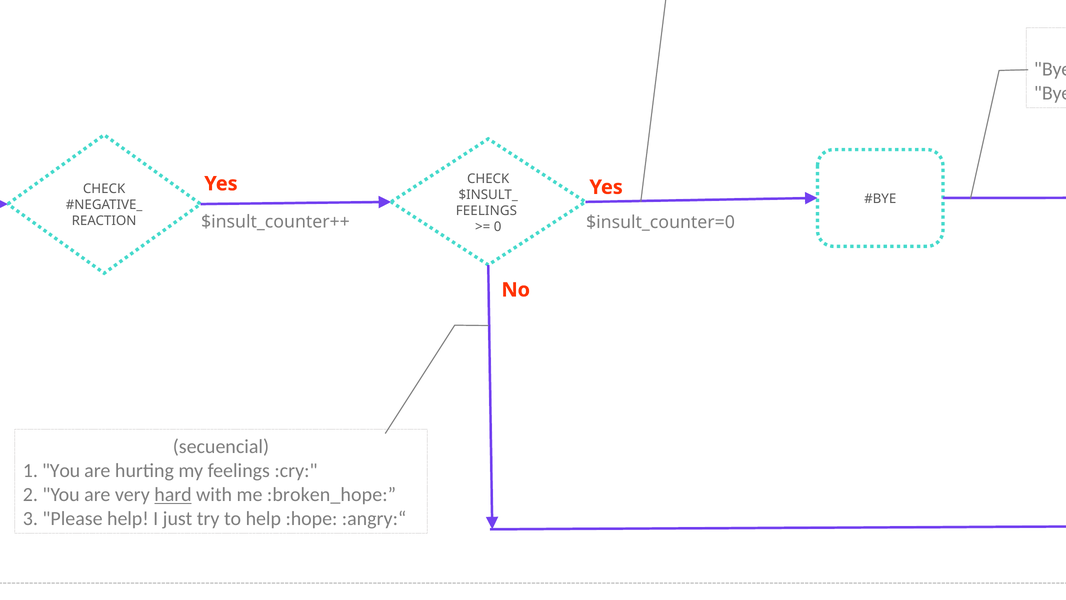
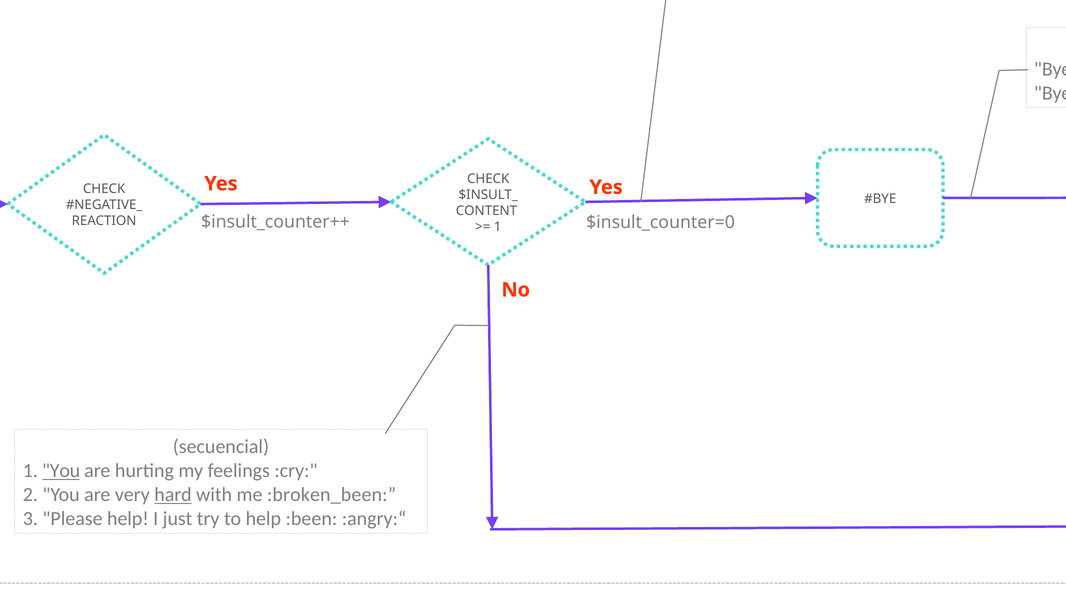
FEELINGS at (486, 211): FEELINGS -> CONTENT
0 at (498, 227): 0 -> 1
You at (61, 470) underline: none -> present
:broken_hope: :broken_hope -> :broken_been
:hope: :hope -> :been
